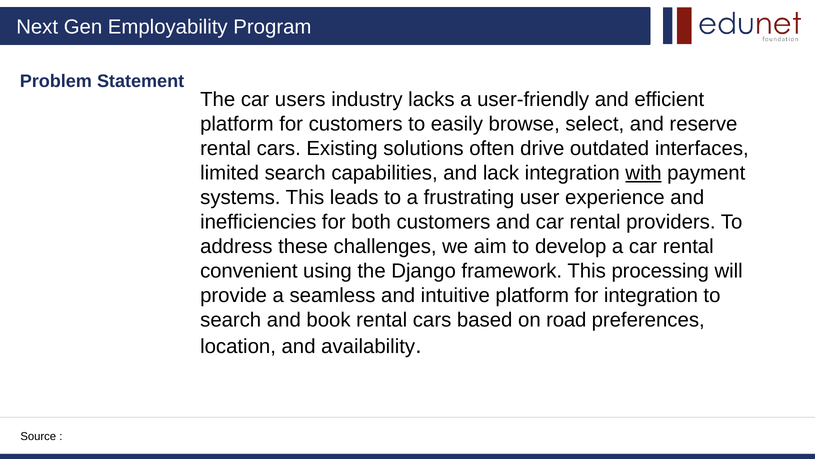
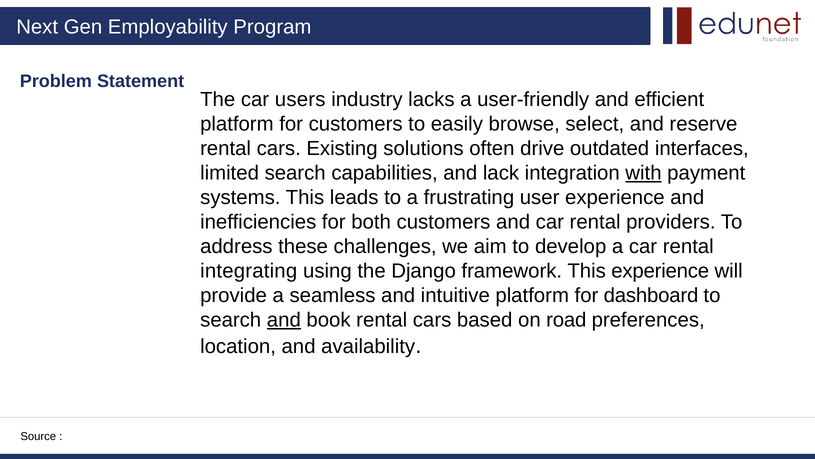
convenient: convenient -> integrating
This processing: processing -> experience
for integration: integration -> dashboard
and at (284, 320) underline: none -> present
